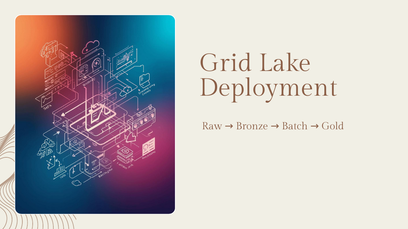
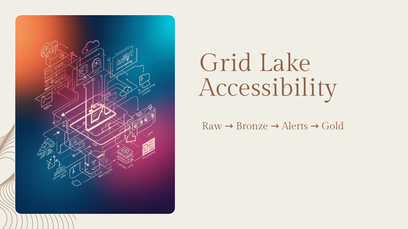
Deployment: Deployment -> Accessibility
Batch: Batch -> Alerts
